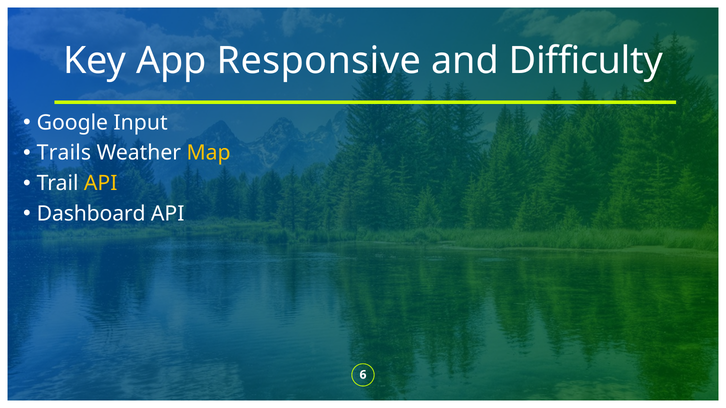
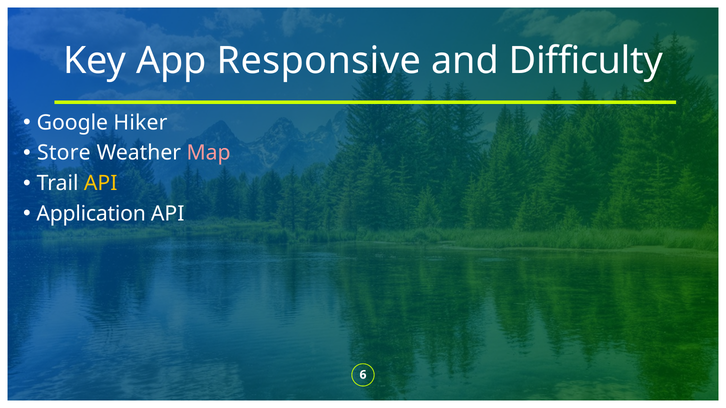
Input: Input -> Hiker
Trails: Trails -> Store
Map colour: yellow -> pink
Dashboard: Dashboard -> Application
